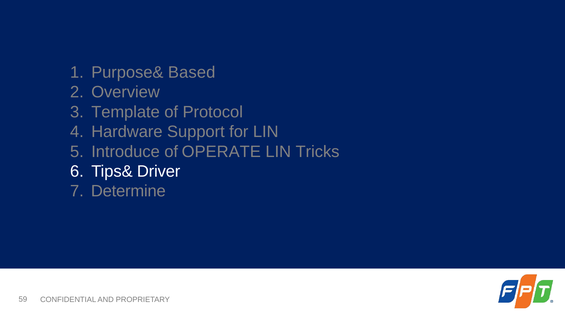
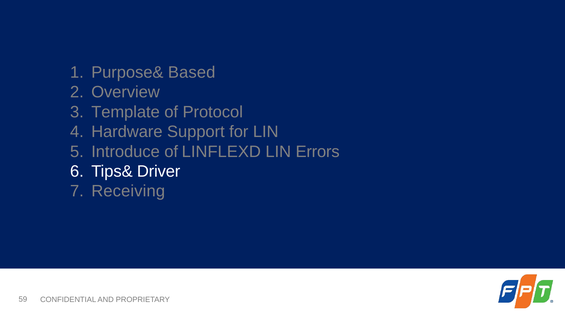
OPERATE: OPERATE -> LINFLEXD
Tricks: Tricks -> Errors
Determine: Determine -> Receiving
